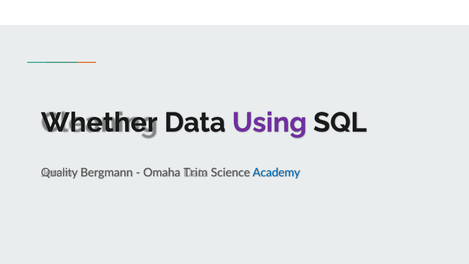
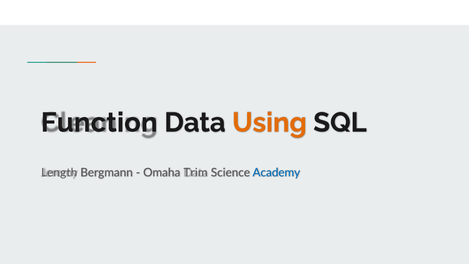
Whether: Whether -> Function
Using colour: purple -> orange
Quality: Quality -> Length
